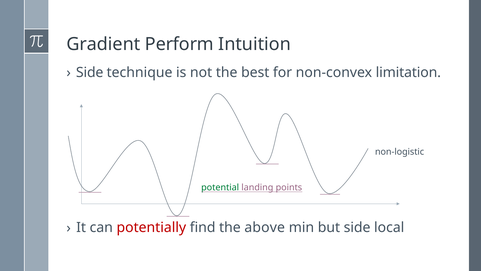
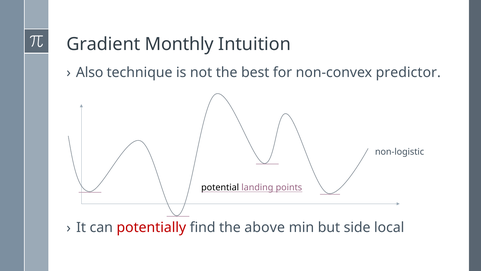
Perform: Perform -> Monthly
Side at (90, 72): Side -> Also
limitation: limitation -> predictor
potential colour: green -> black
